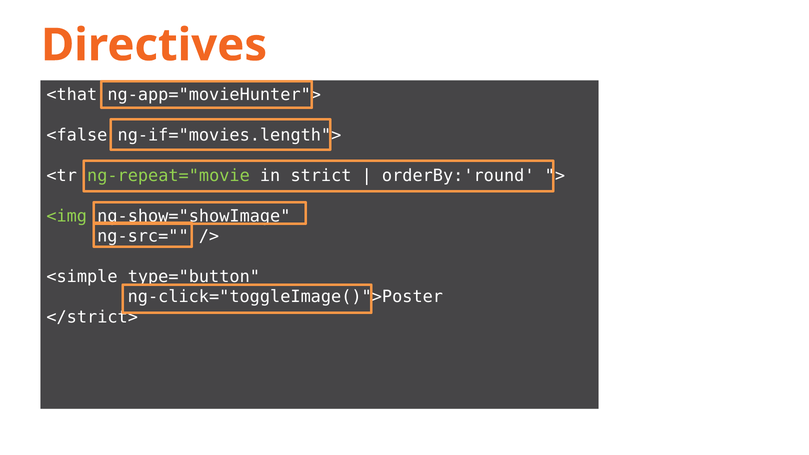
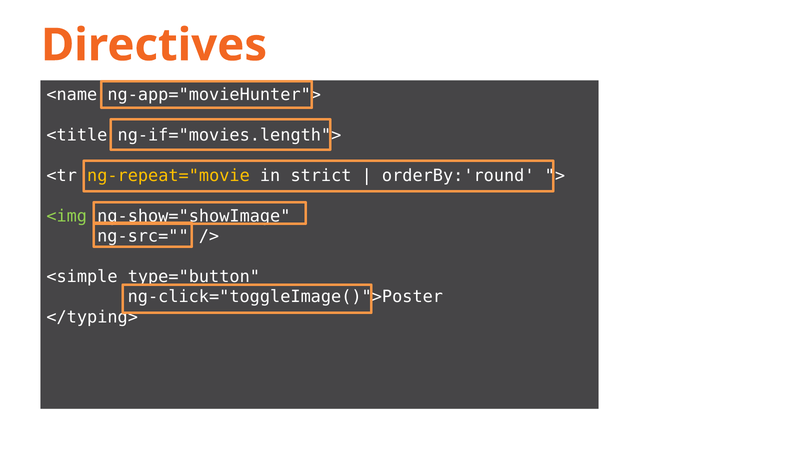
<that: <that -> <name
<false: <false -> <title
ng-repeat="movie colour: light green -> yellow
</strict>: </strict> -> </typing>
